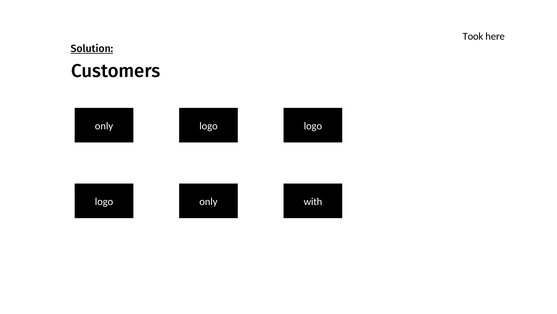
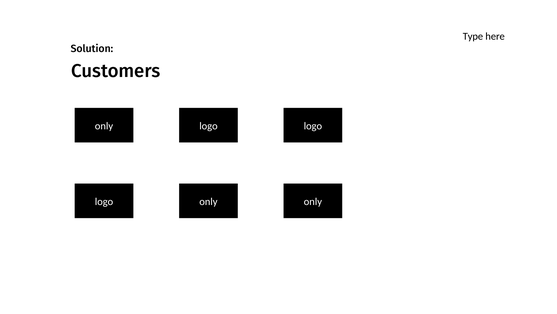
Took: Took -> Type
Solution underline: present -> none
with at (313, 201): with -> only
